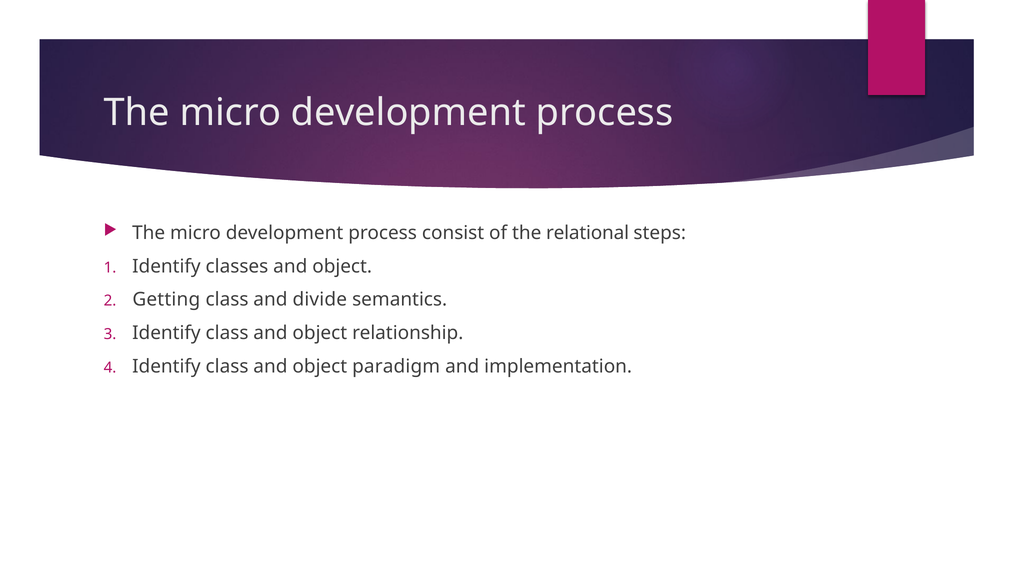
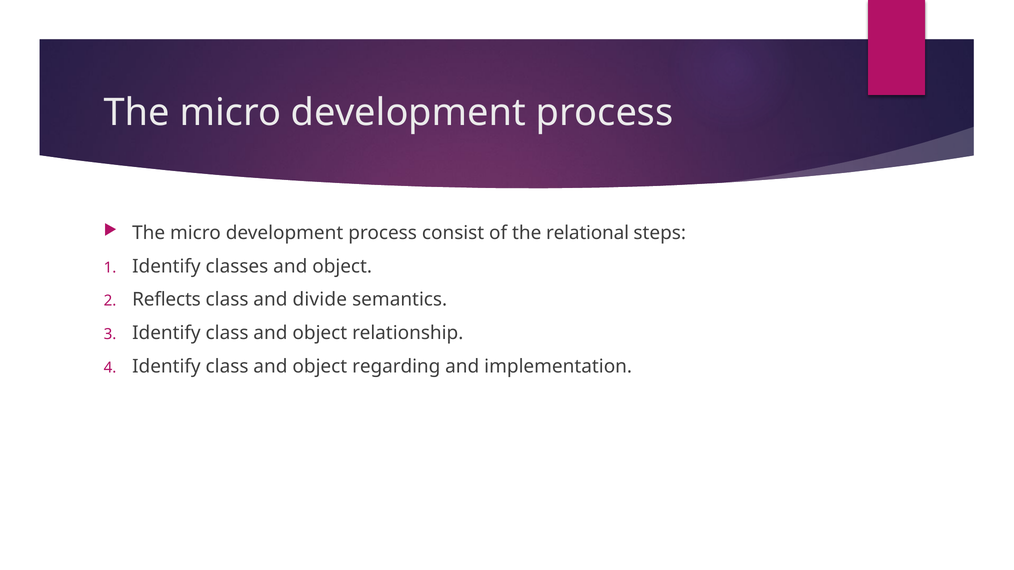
Getting: Getting -> Reflects
paradigm: paradigm -> regarding
